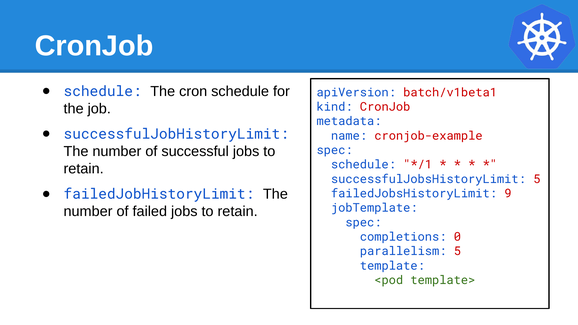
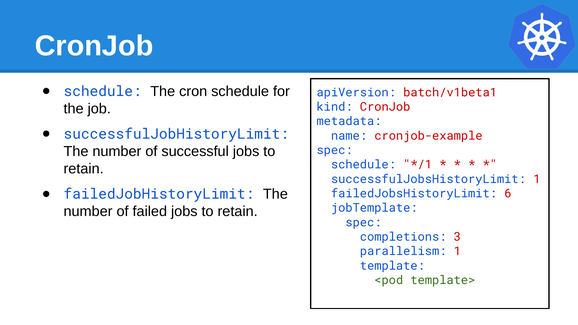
successfulJobsHistoryLimit 5: 5 -> 1
9: 9 -> 6
0: 0 -> 3
parallelism 5: 5 -> 1
